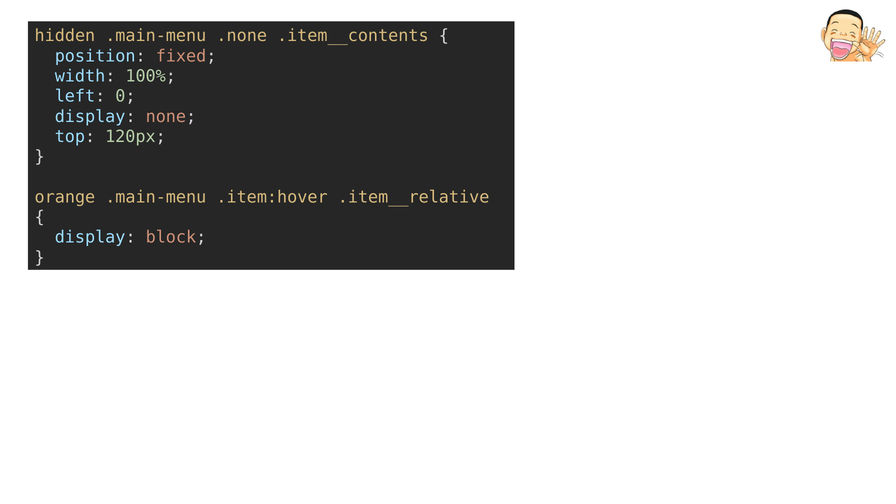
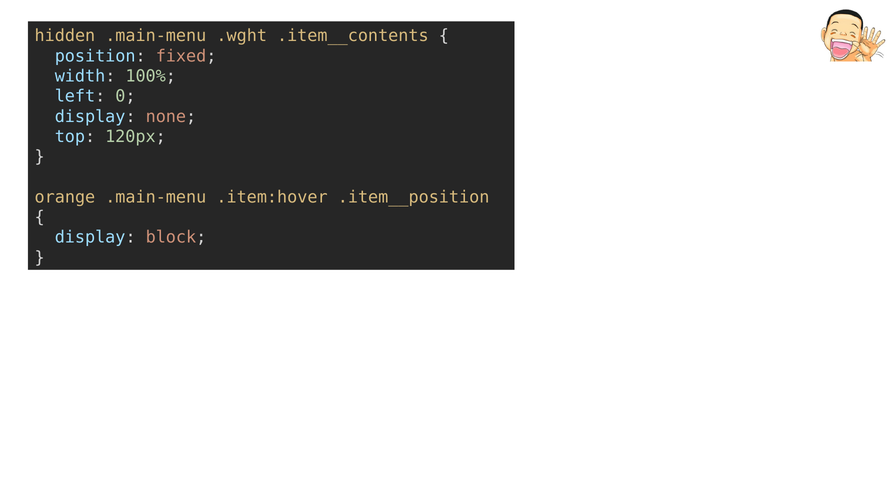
.none: .none -> .wght
.item__relative: .item__relative -> .item__position
